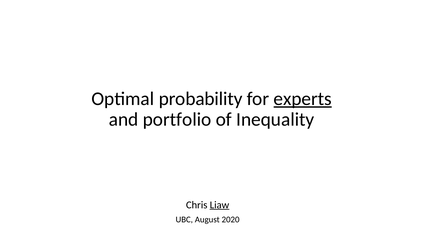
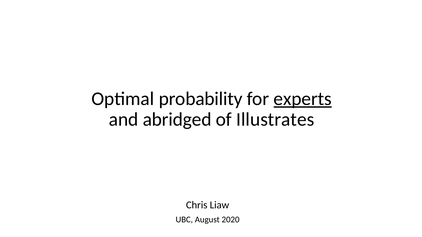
portfolio: portfolio -> abridged
Inequality: Inequality -> Illustrates
Liaw underline: present -> none
